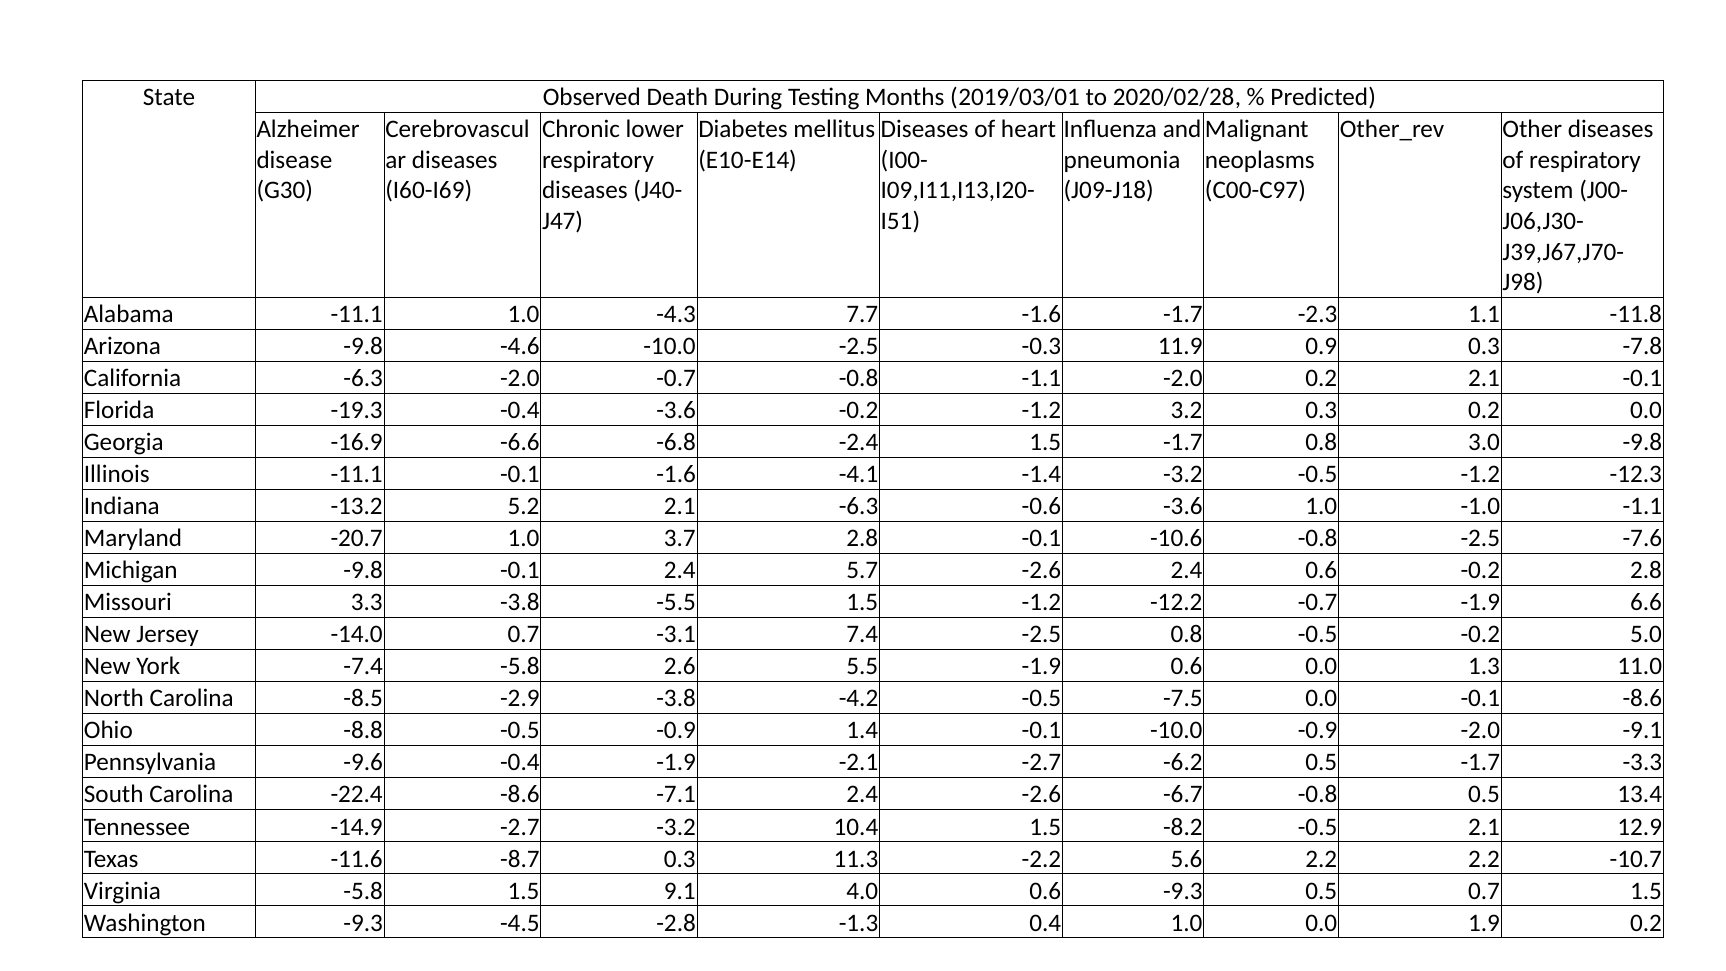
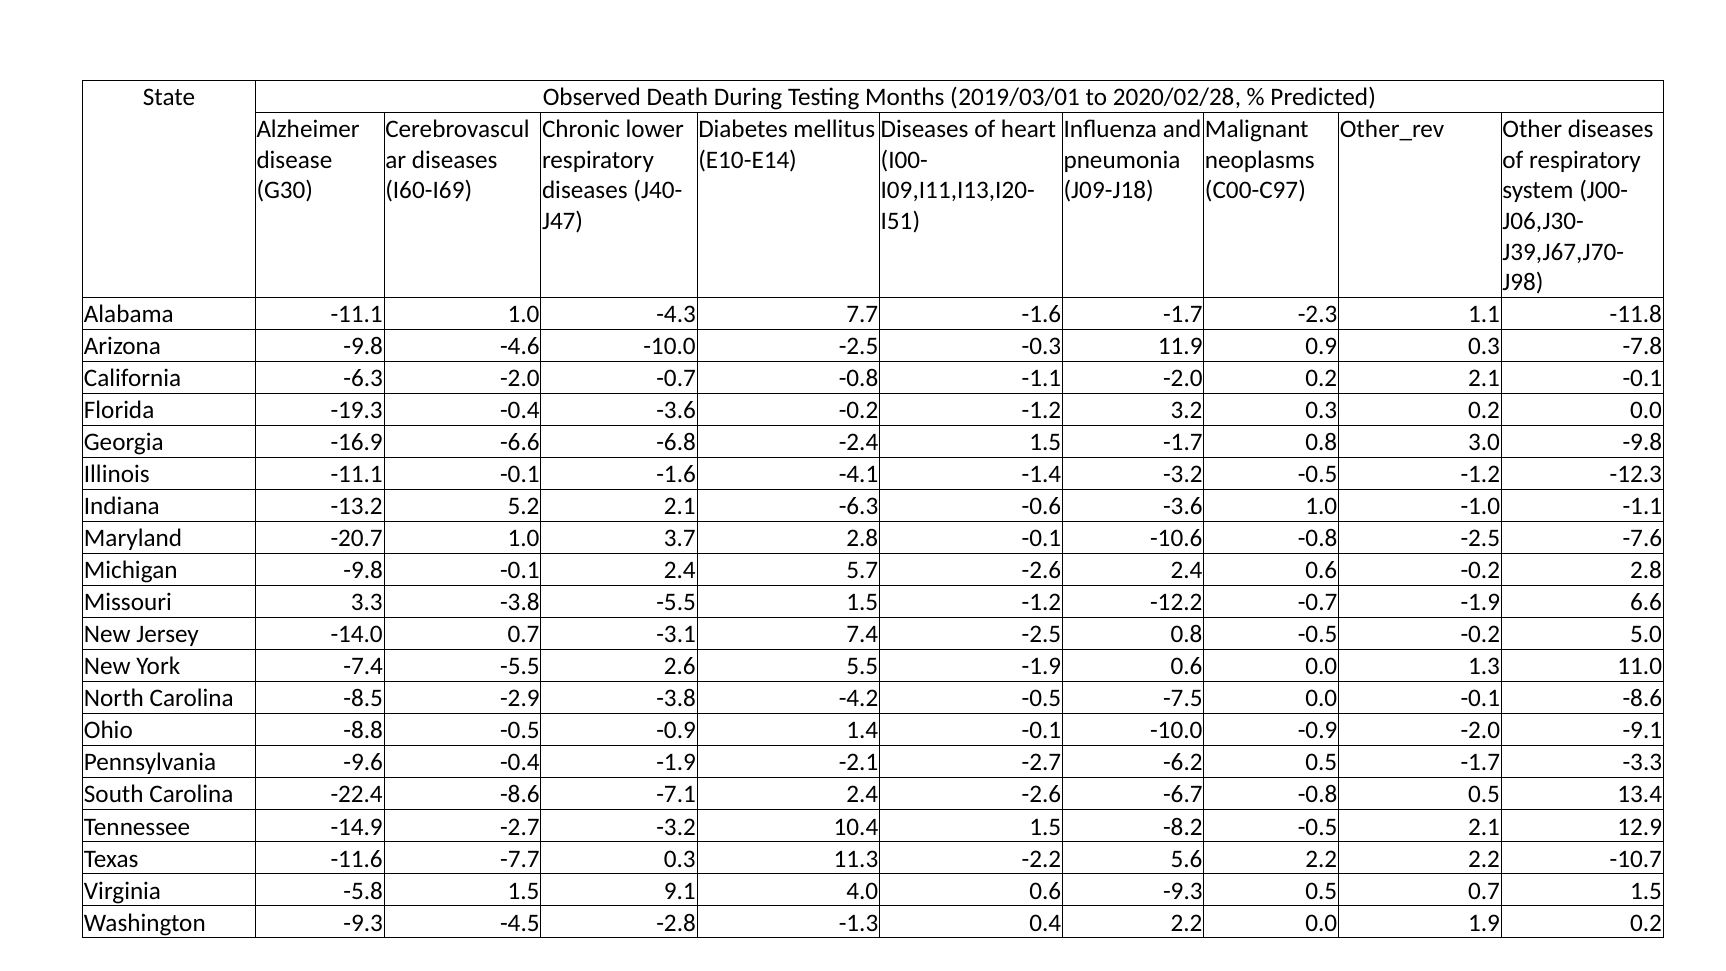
-7.4 -5.8: -5.8 -> -5.5
-8.7: -8.7 -> -7.7
0.4 1.0: 1.0 -> 2.2
